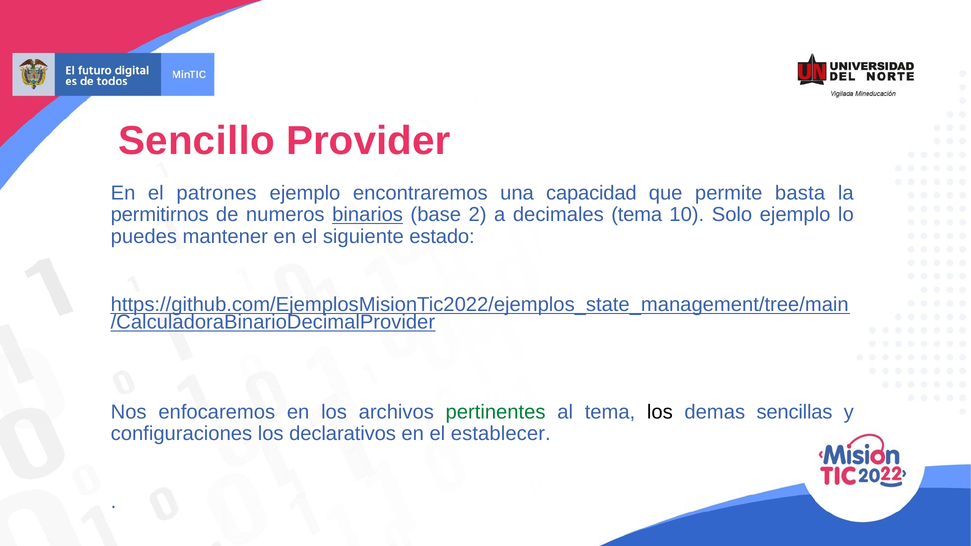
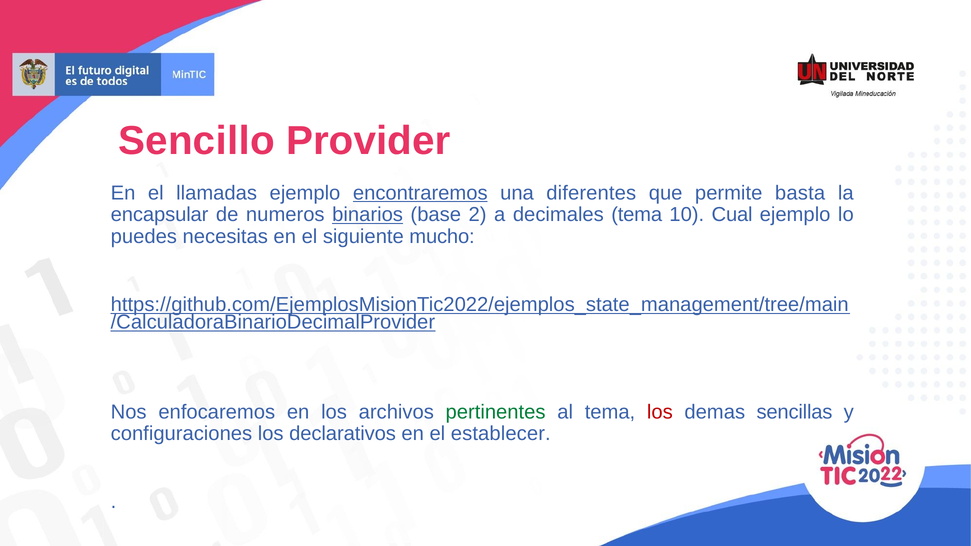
patrones: patrones -> llamadas
encontraremos underline: none -> present
capacidad: capacidad -> diferentes
permitirnos: permitirnos -> encapsular
Solo: Solo -> Cual
mantener: mantener -> necesitas
estado: estado -> mucho
los at (660, 412) colour: black -> red
